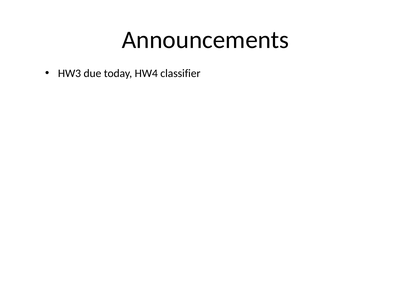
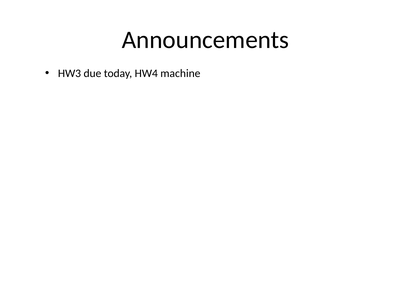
classifier: classifier -> machine
